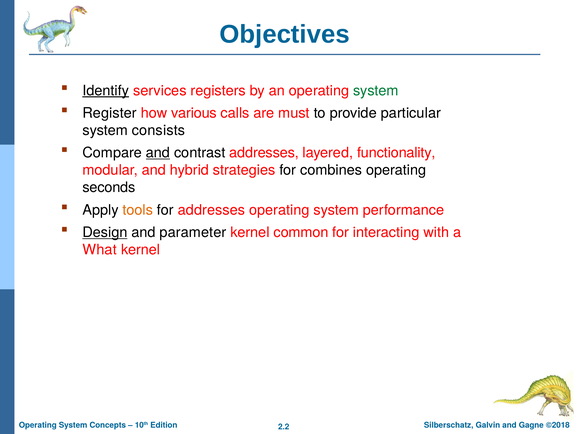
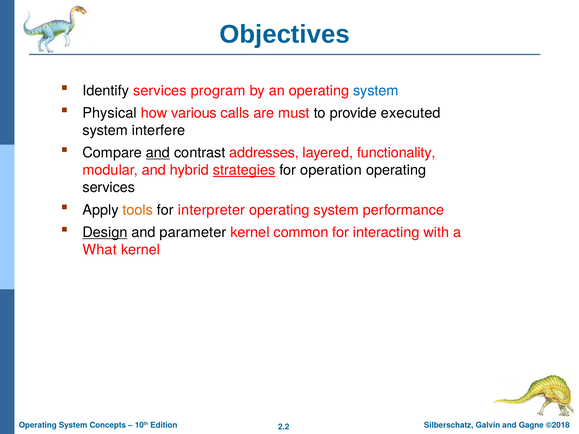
Identify underline: present -> none
registers: registers -> program
system at (376, 91) colour: green -> blue
Register: Register -> Physical
particular: particular -> executed
consists: consists -> interfere
strategies underline: none -> present
combines: combines -> operation
seconds at (109, 188): seconds -> services
for addresses: addresses -> interpreter
